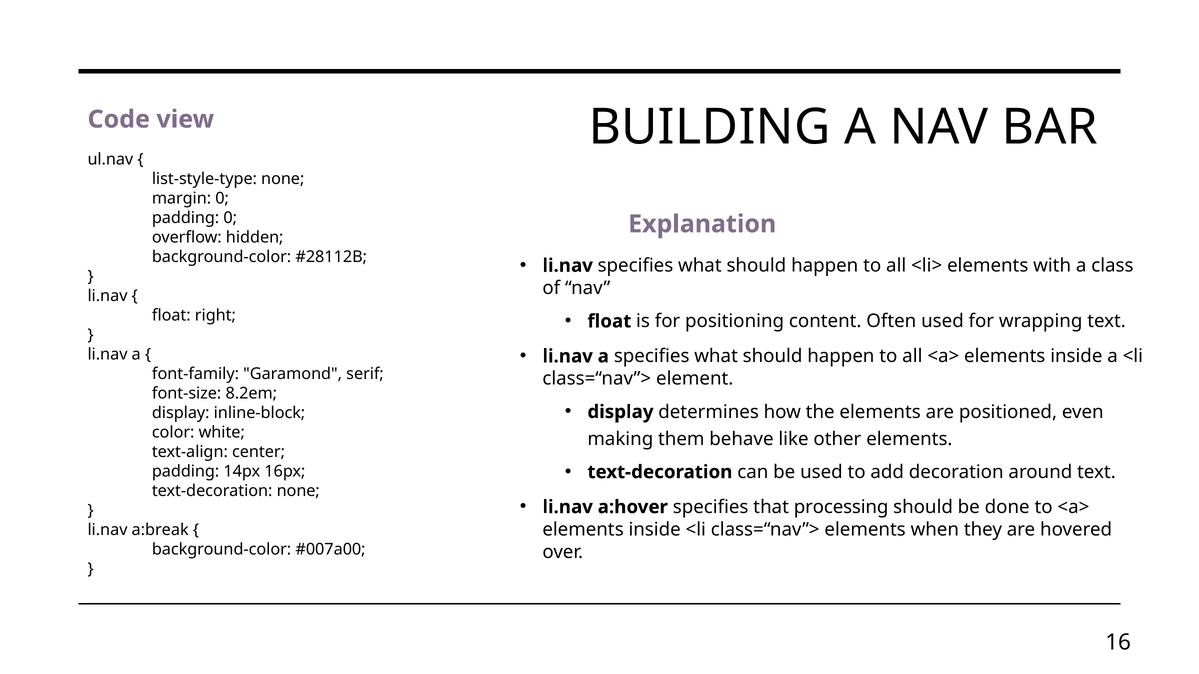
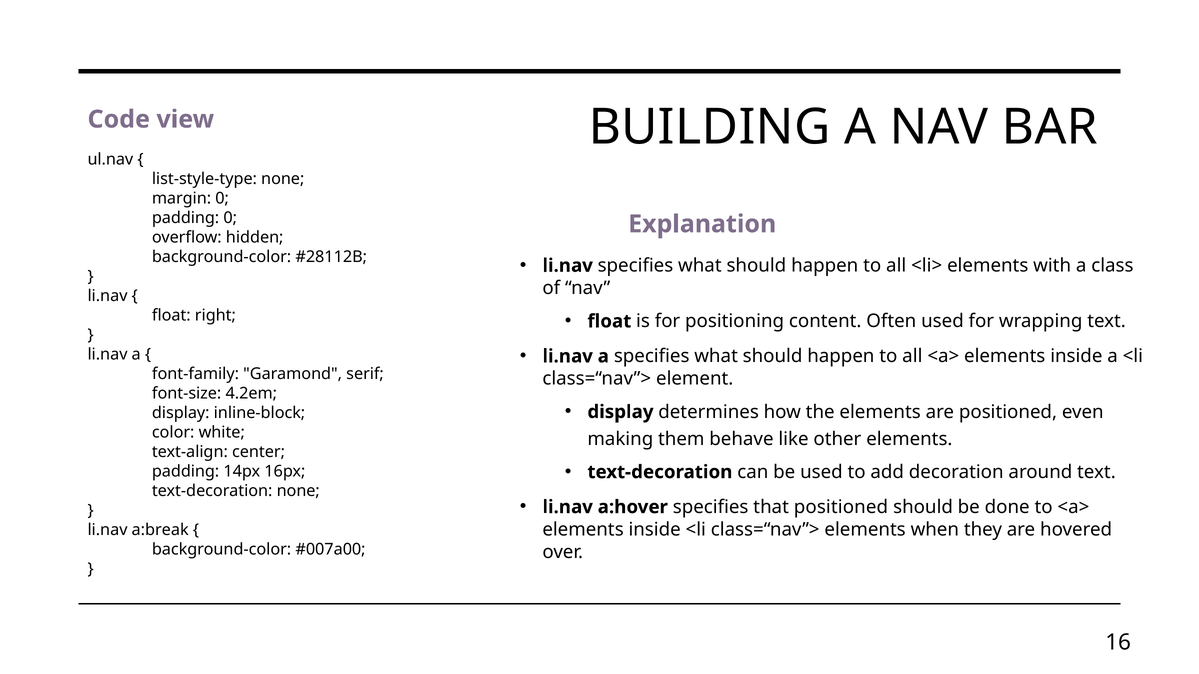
8.2em: 8.2em -> 4.2em
that processing: processing -> positioned
